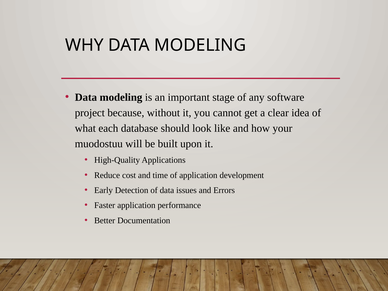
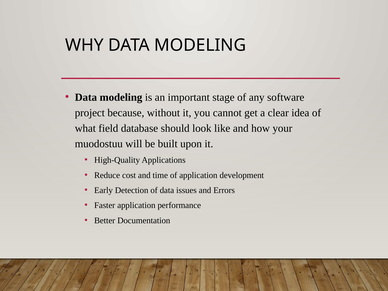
each: each -> field
